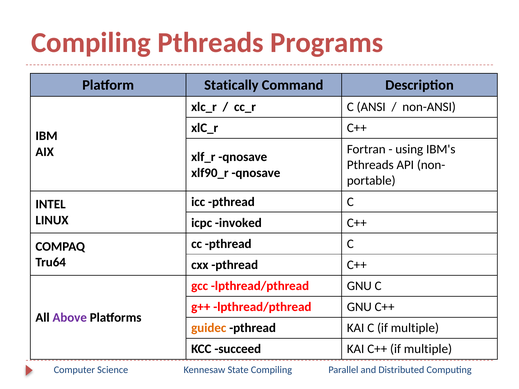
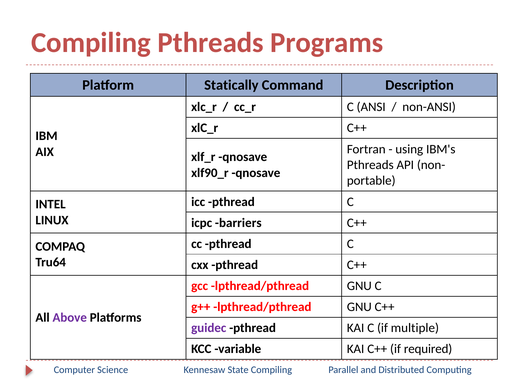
invoked: invoked -> barriers
guidec colour: orange -> purple
succeed: succeed -> variable
C++ if multiple: multiple -> required
